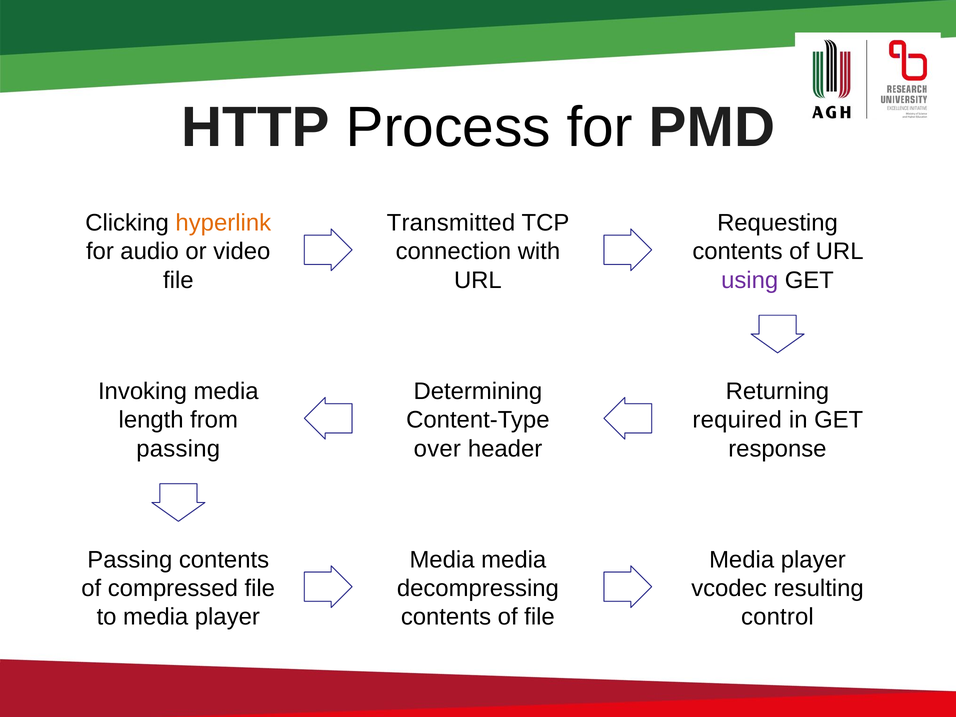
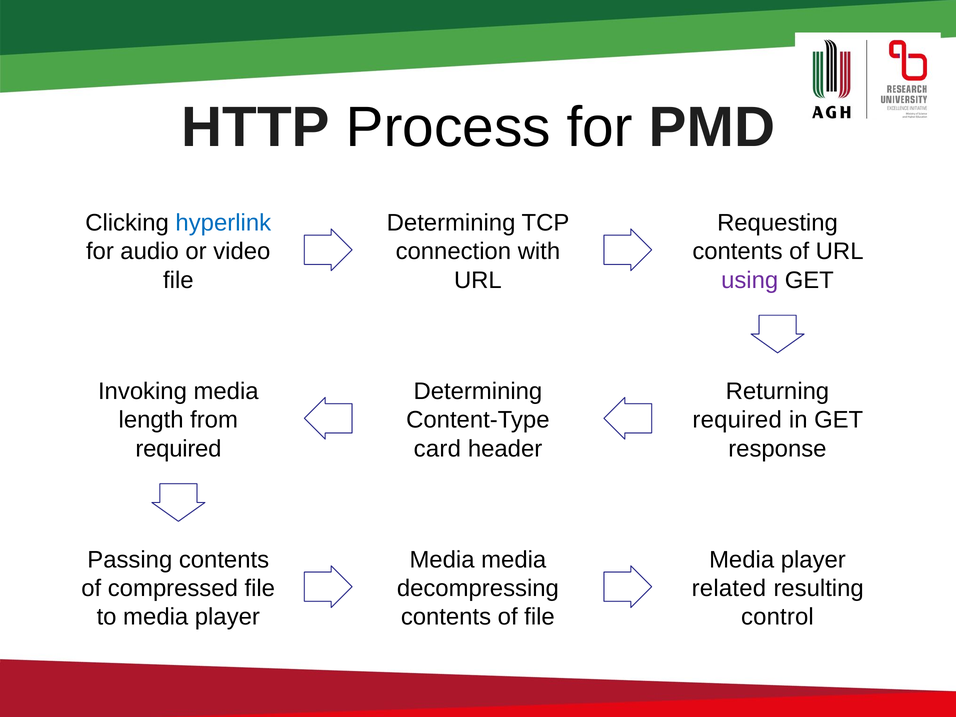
hyperlink colour: orange -> blue
Transmitted at (451, 223): Transmitted -> Determining
passing at (178, 449): passing -> required
over: over -> card
vcodec: vcodec -> related
